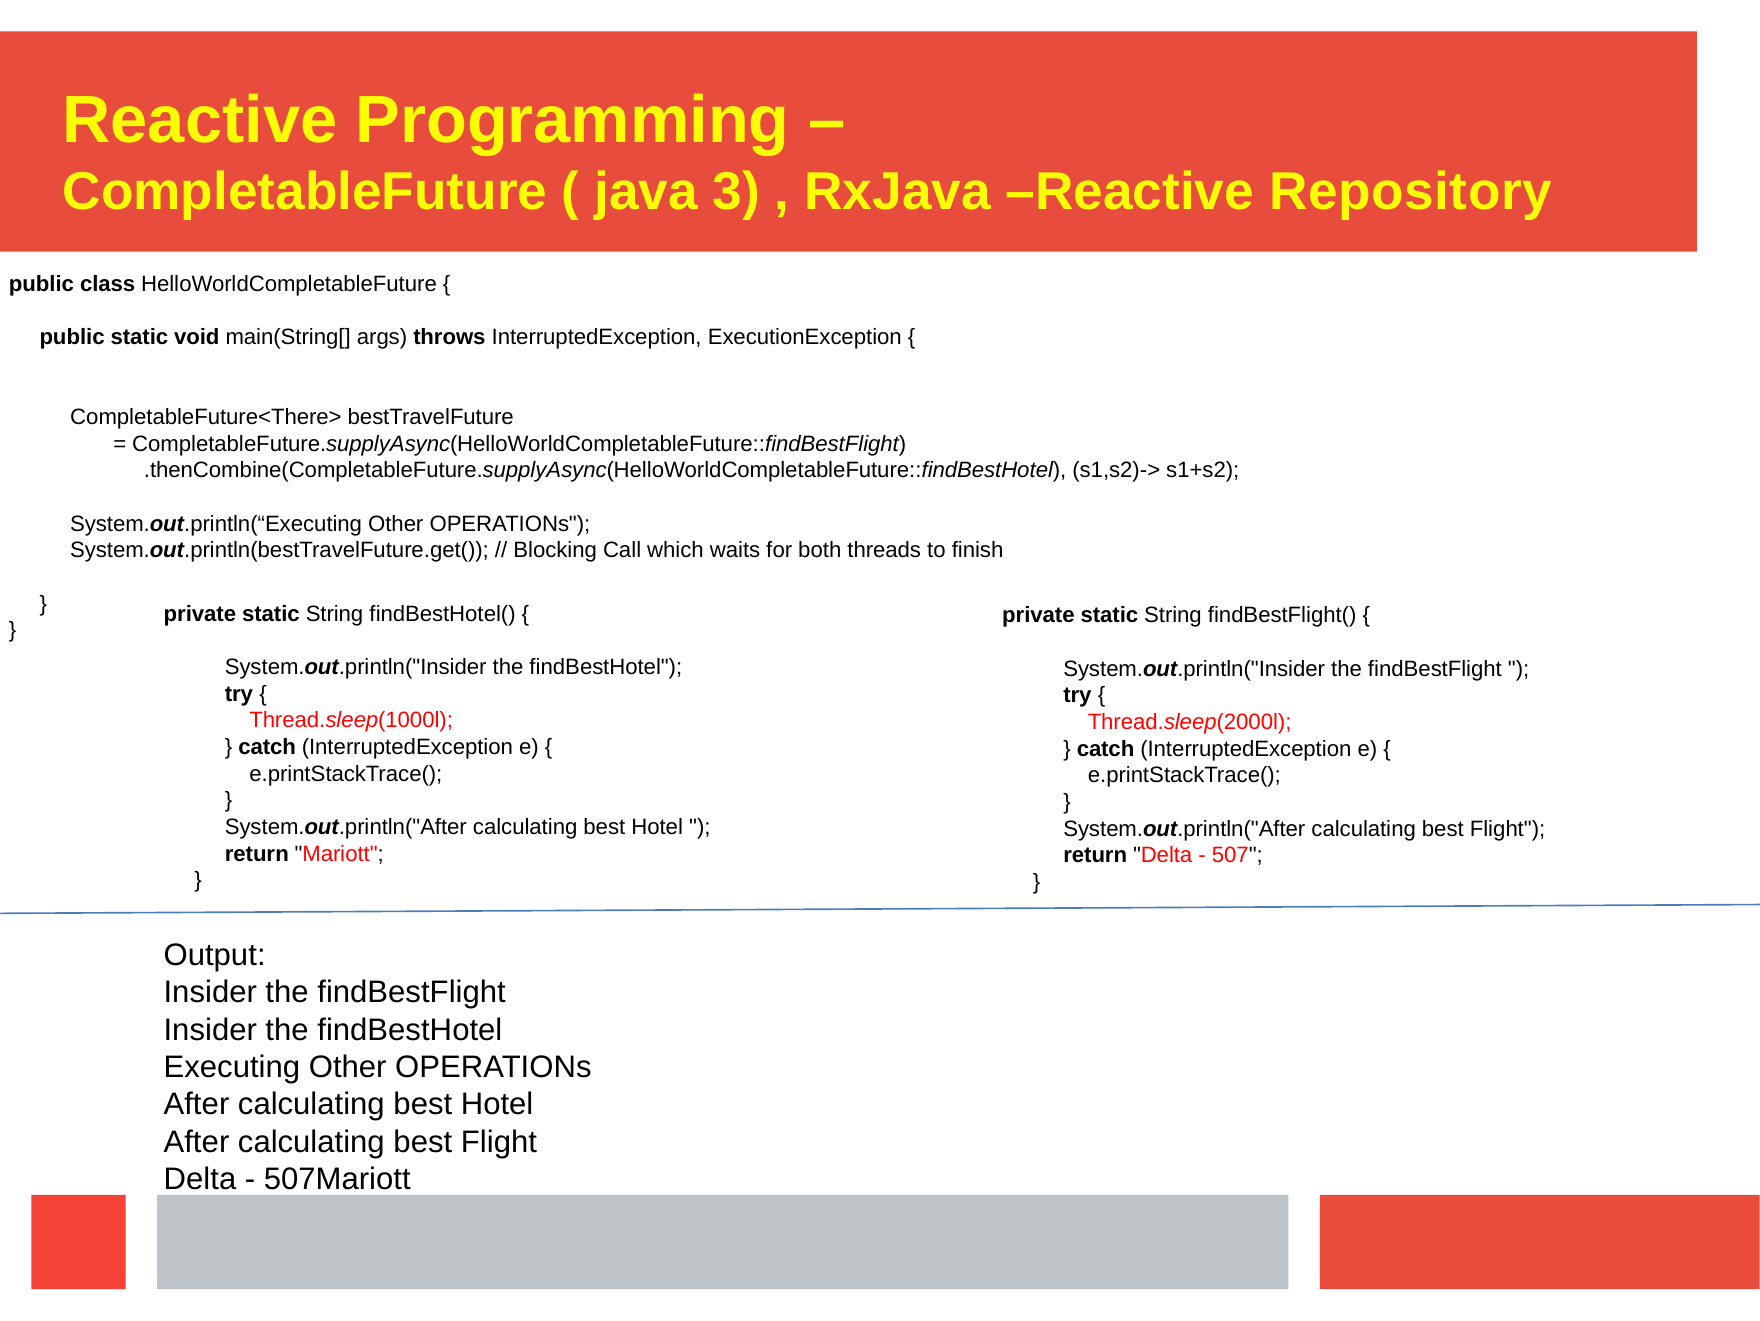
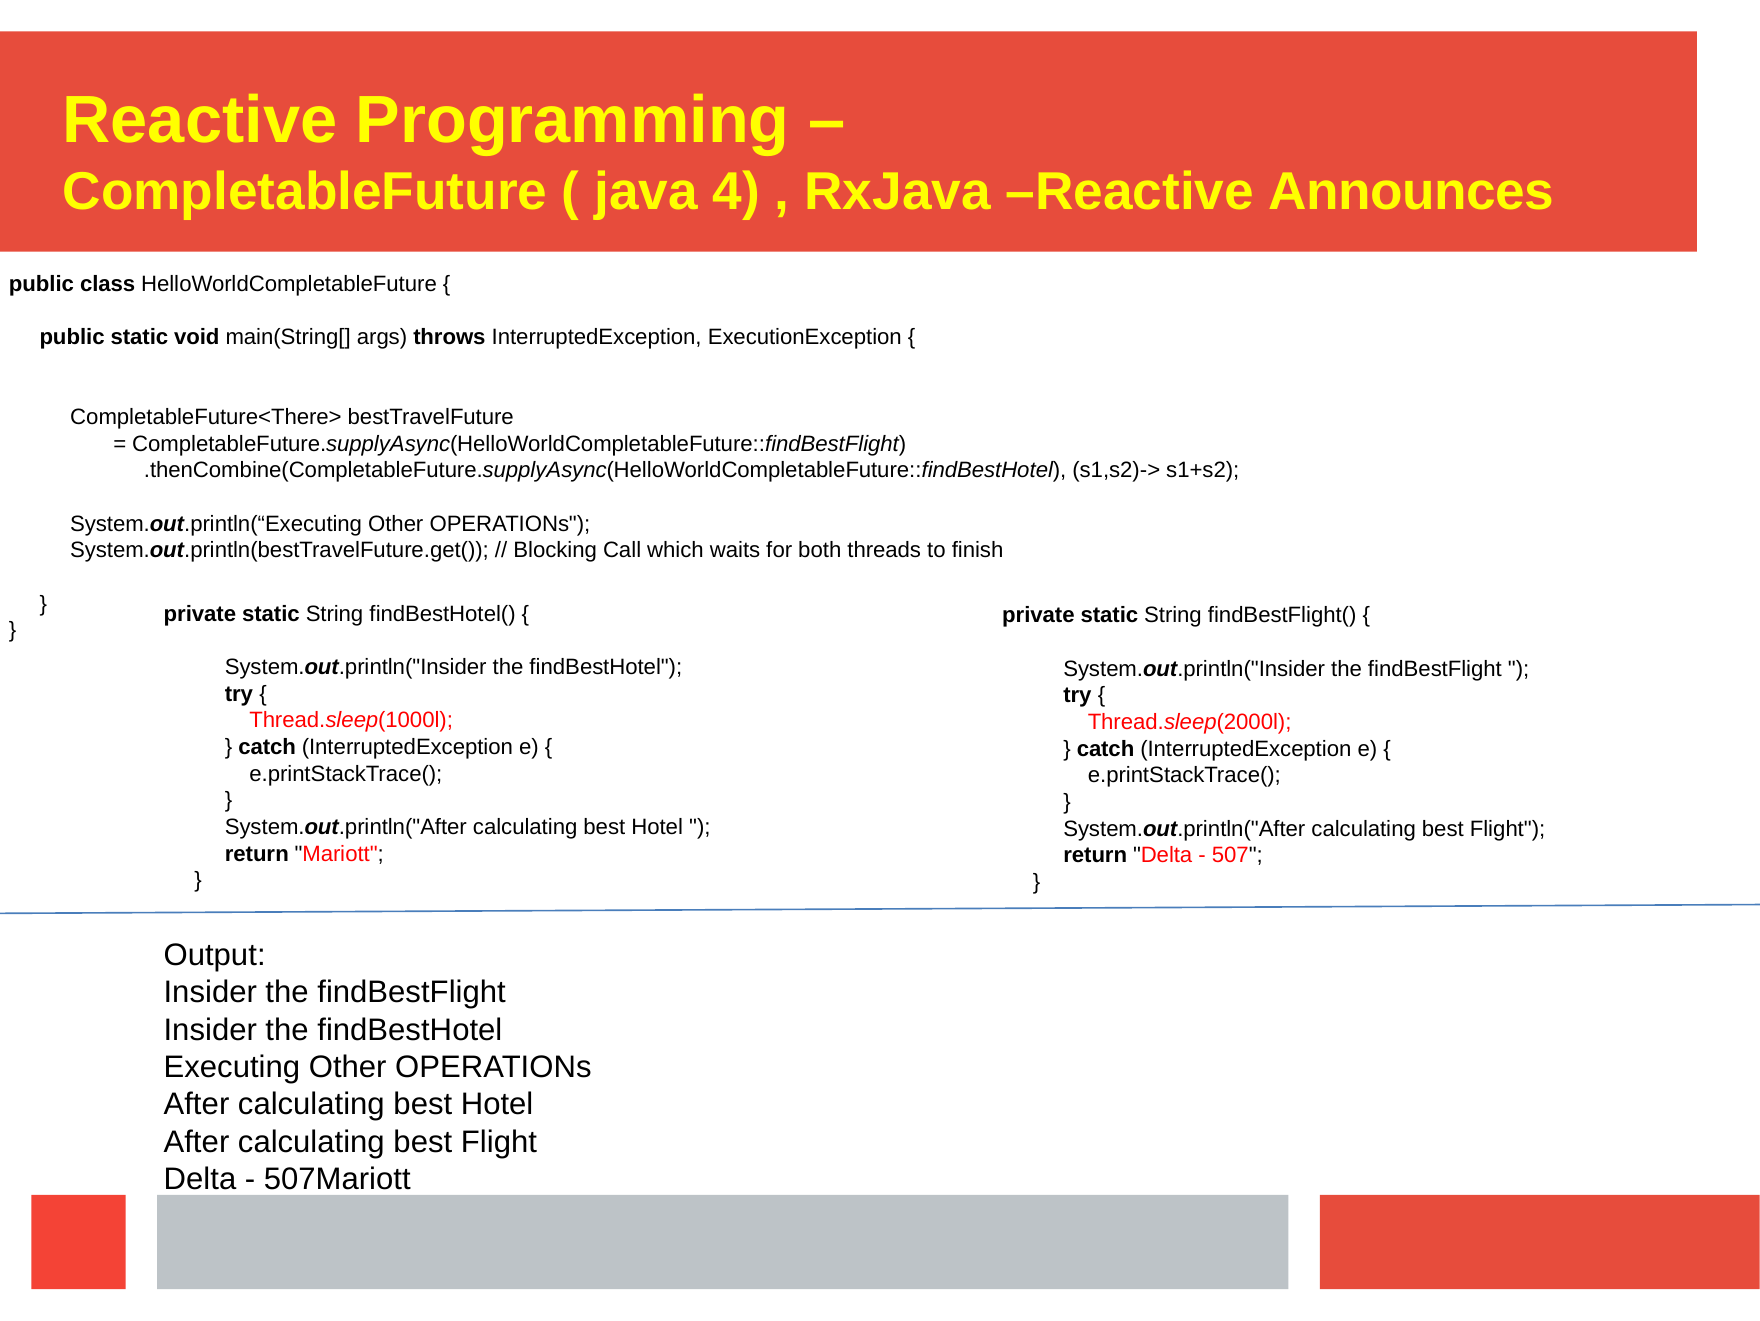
3: 3 -> 4
Repository: Repository -> Announces
